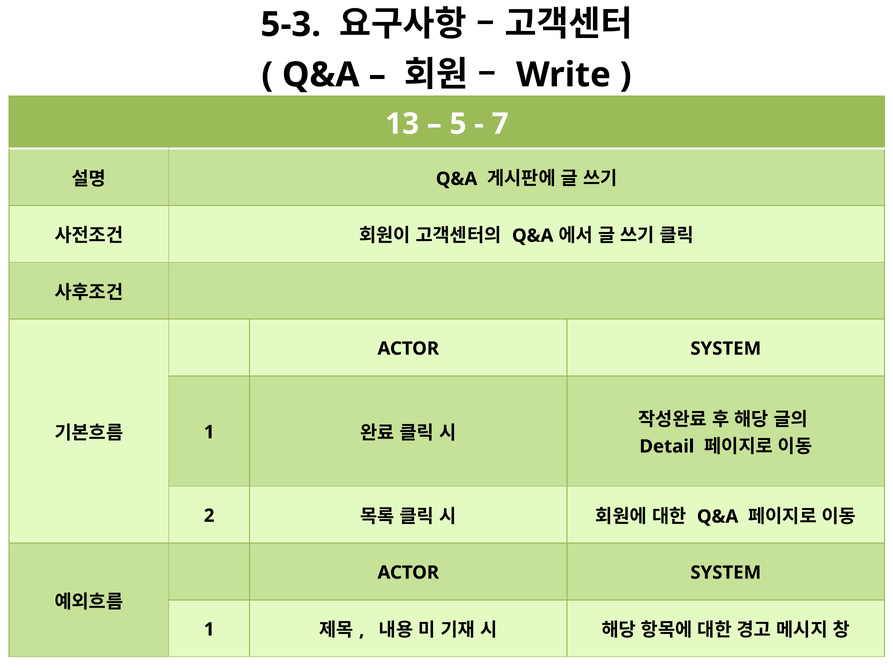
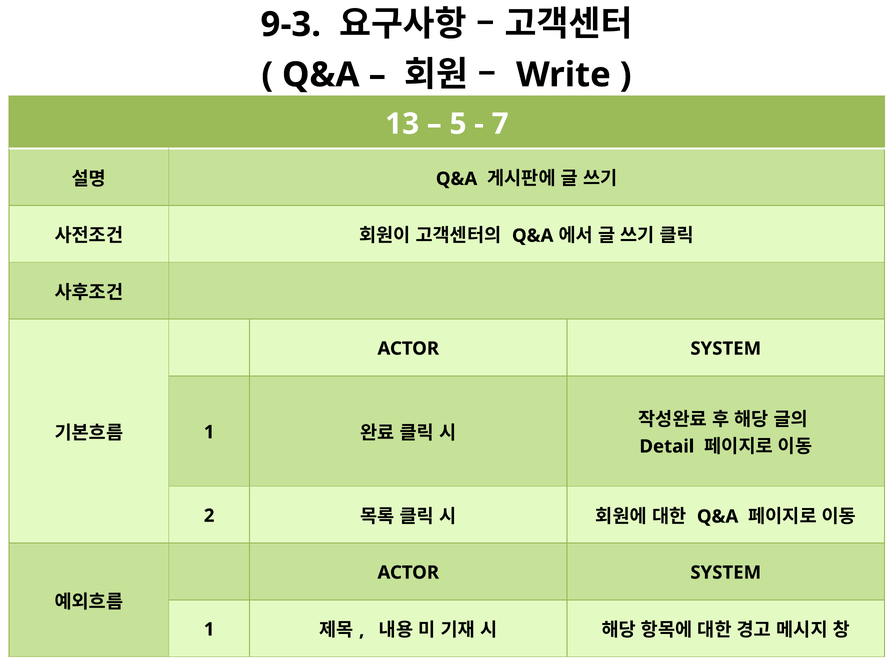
5-3: 5-3 -> 9-3
